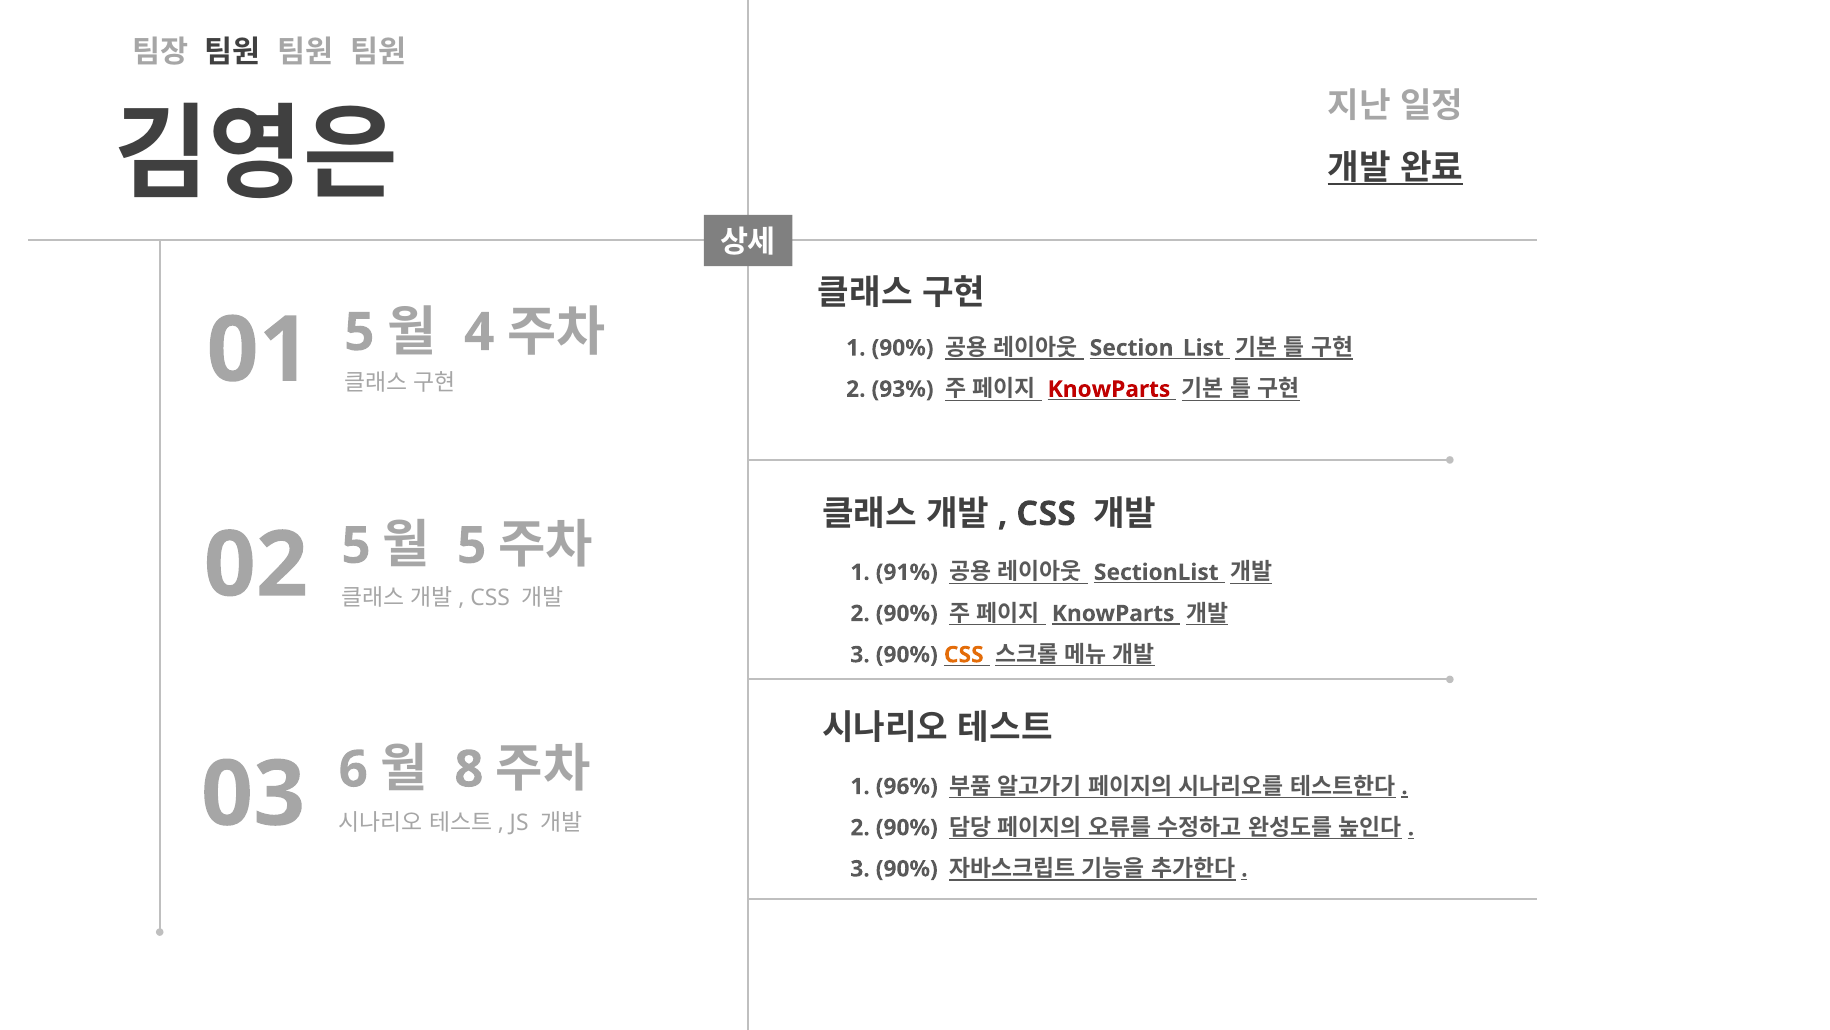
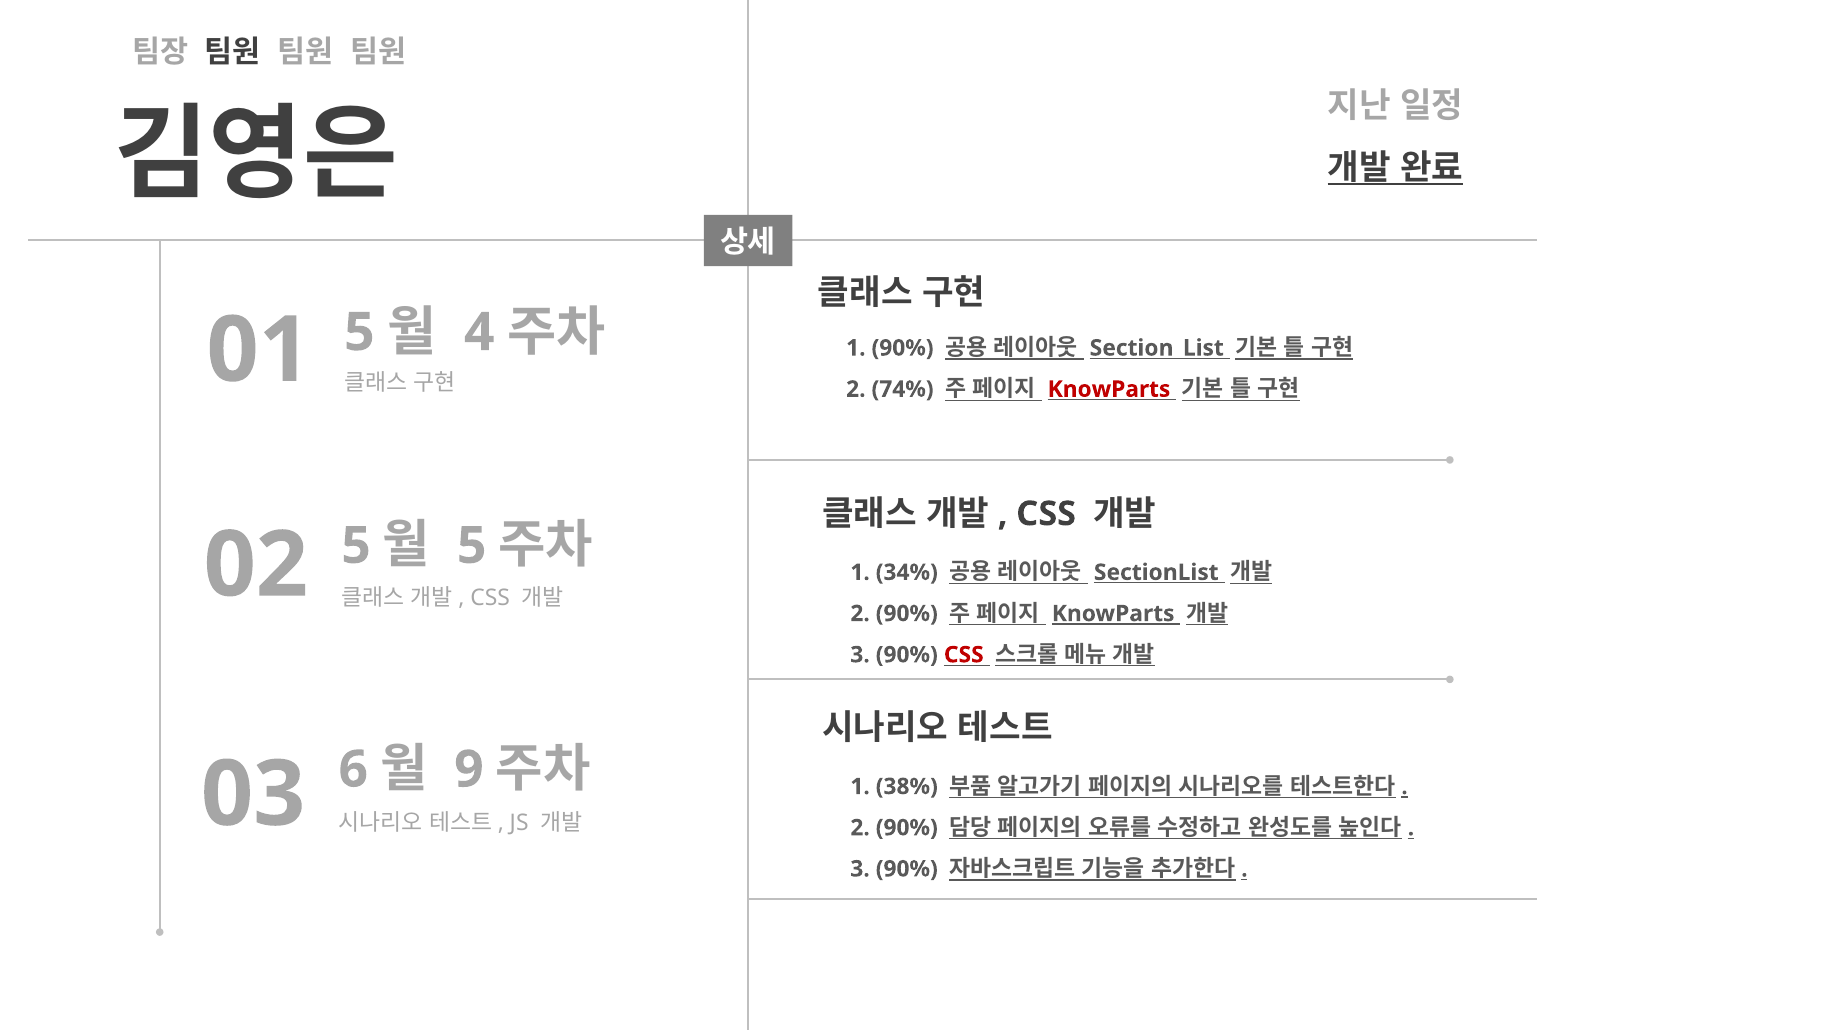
93%: 93% -> 74%
91%: 91% -> 34%
CSS at (964, 654) colour: orange -> red
8: 8 -> 9
96%: 96% -> 38%
